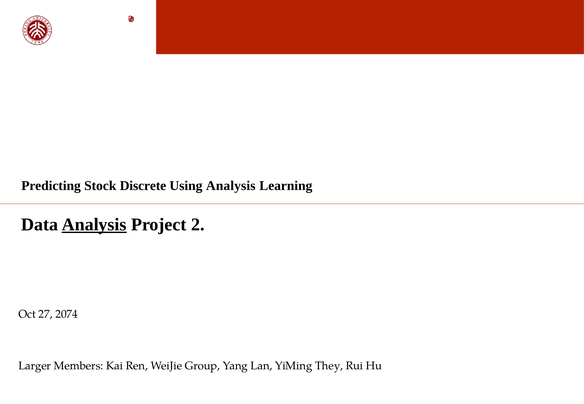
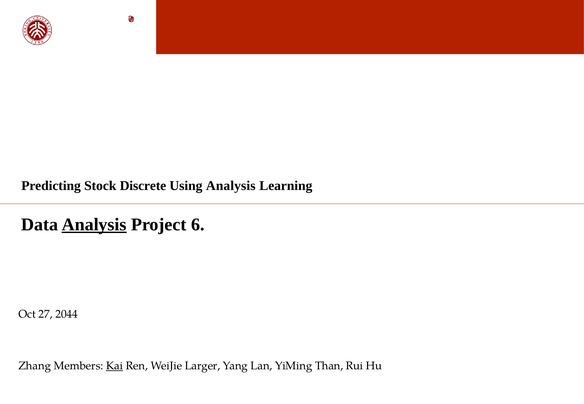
2: 2 -> 6
2074: 2074 -> 2044
Larger: Larger -> Zhang
Kai underline: none -> present
Group: Group -> Larger
They: They -> Than
